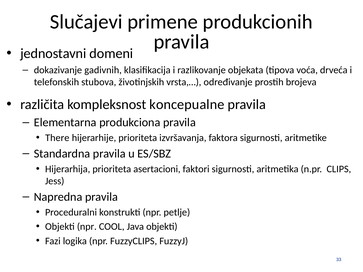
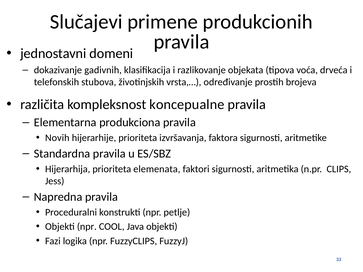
There: There -> Novih
asertacioni: asertacioni -> elemenata
